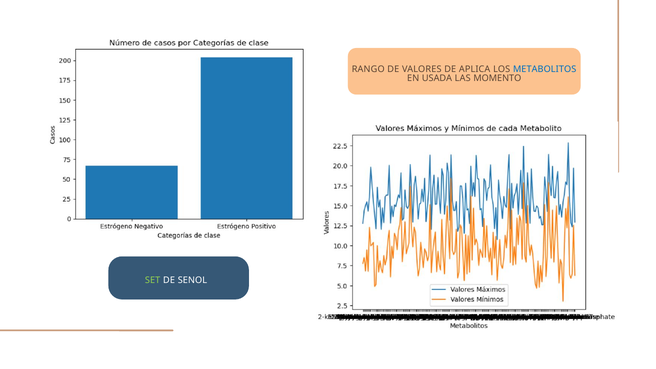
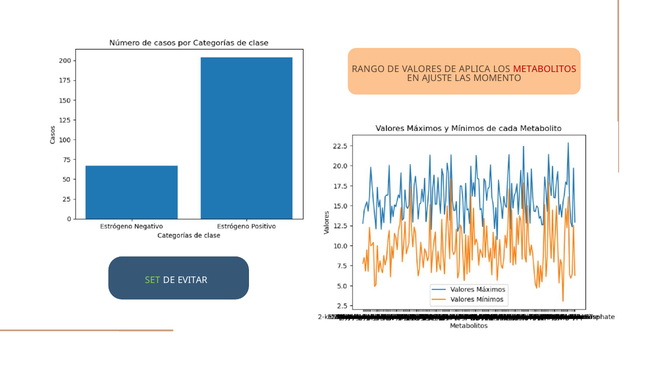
METABOLITOS colour: blue -> red
USADA: USADA -> AJUSTE
SENOL: SENOL -> EVITAR
